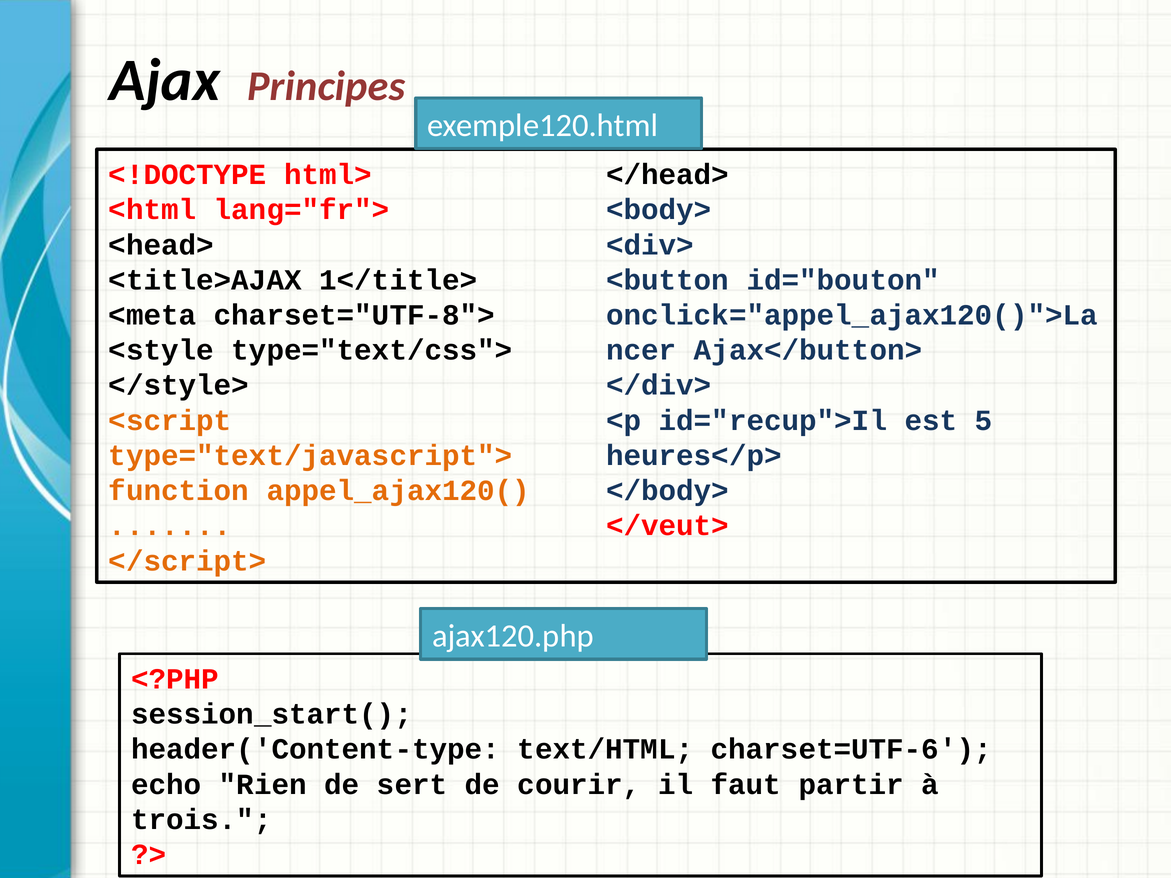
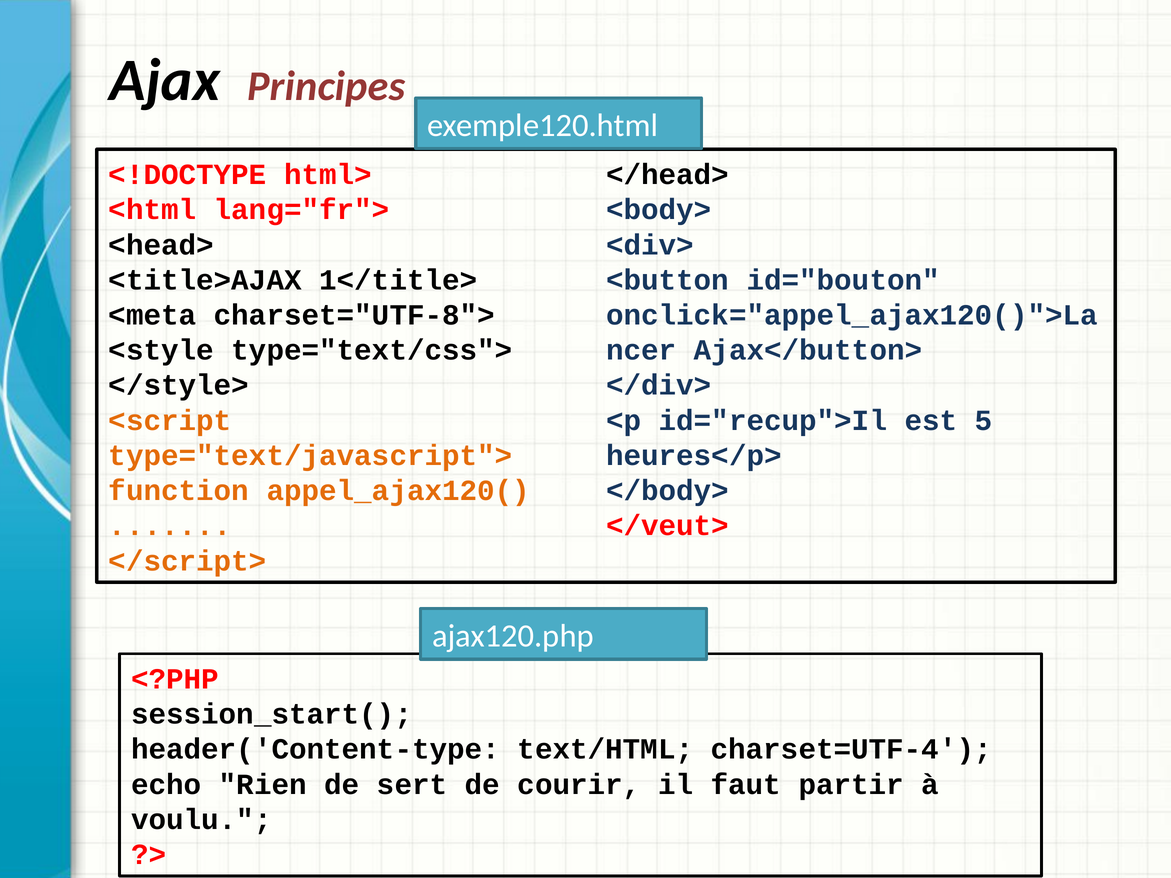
charset=UTF-6: charset=UTF-6 -> charset=UTF-4
trois: trois -> voulu
